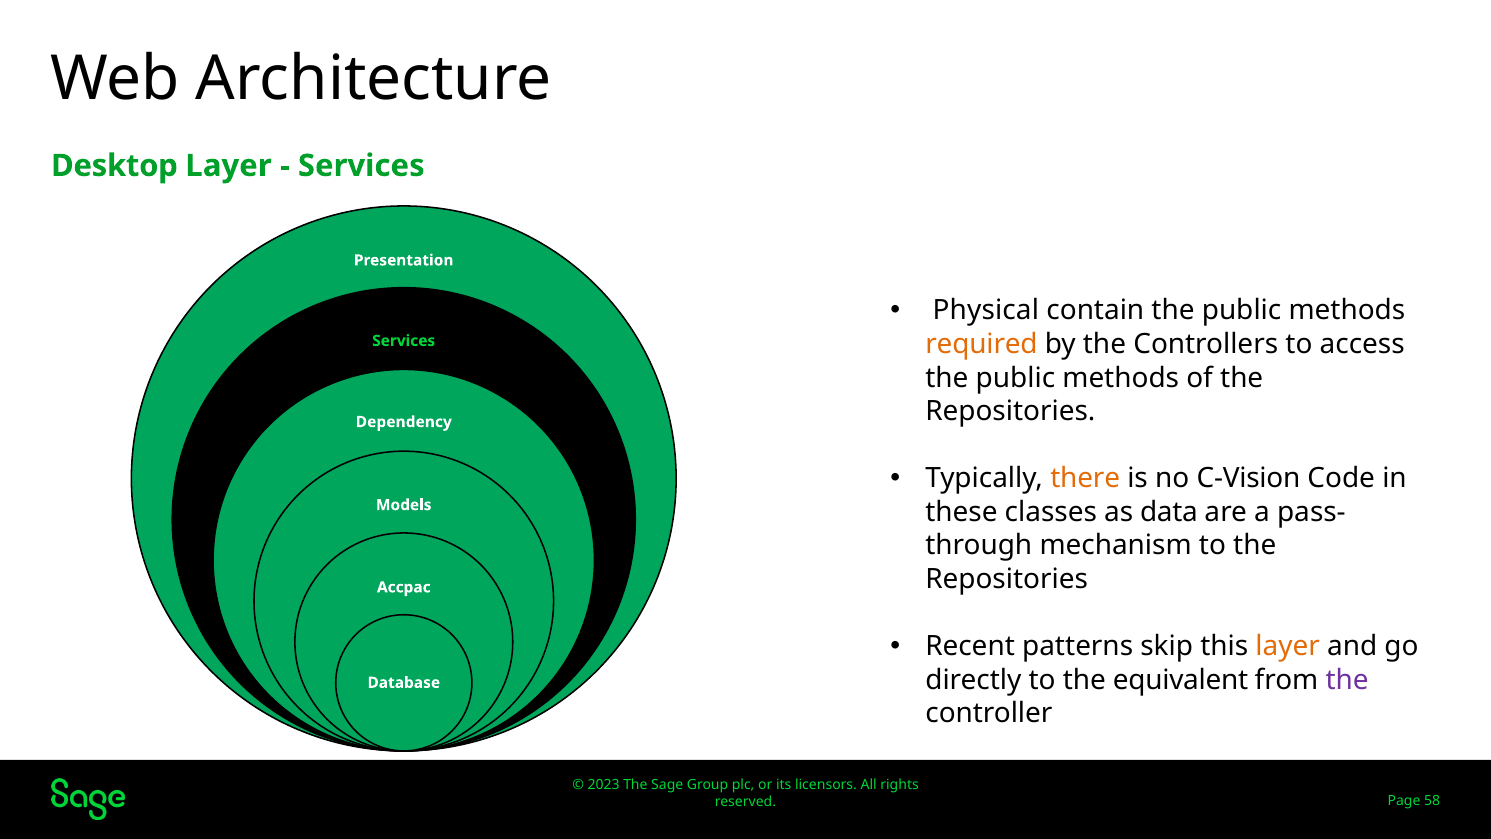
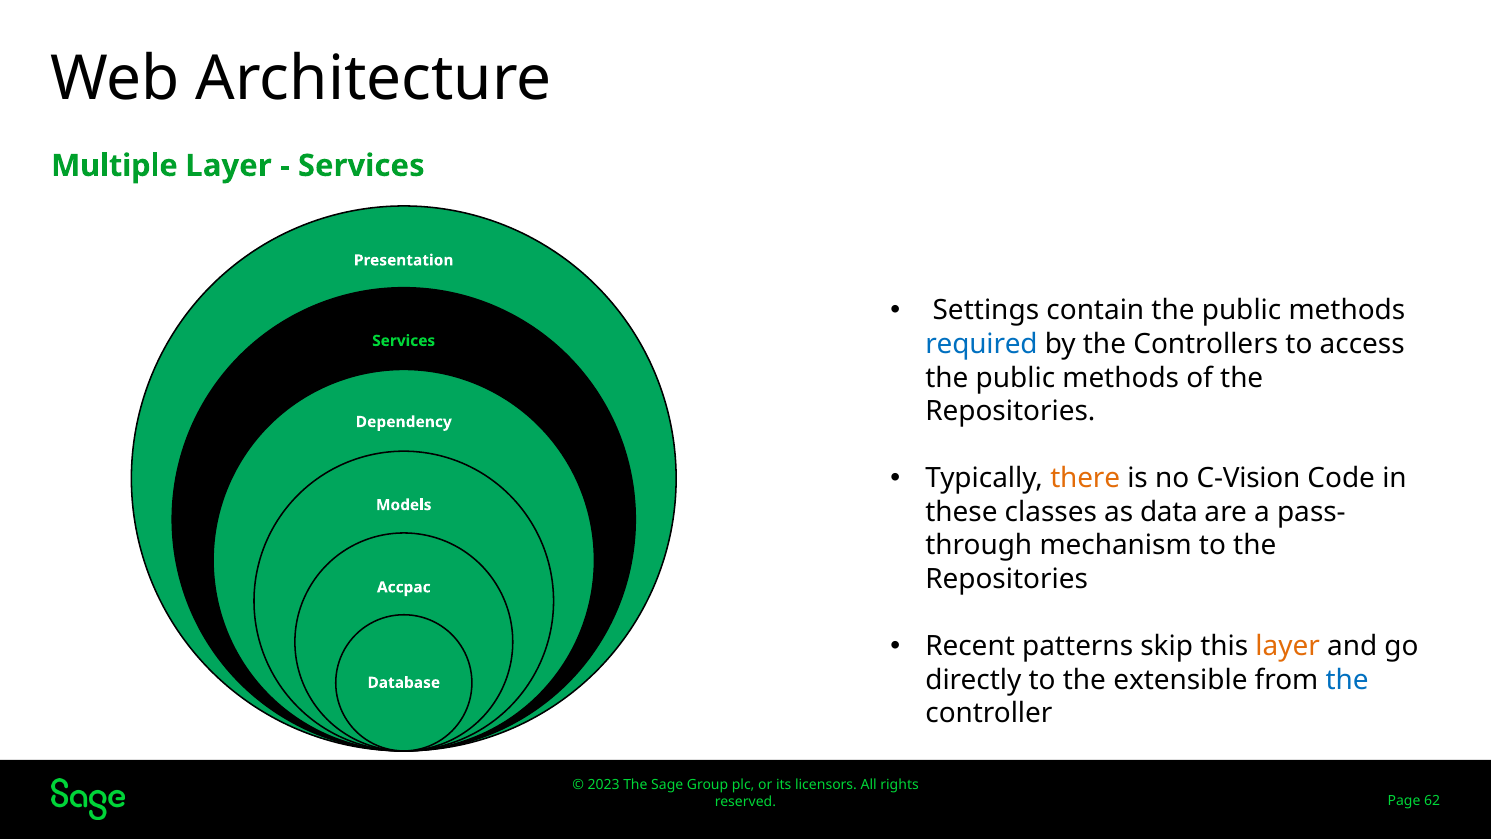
Desktop: Desktop -> Multiple
Physical: Physical -> Settings
required colour: orange -> blue
equivalent: equivalent -> extensible
the at (1347, 680) colour: purple -> blue
58: 58 -> 62
